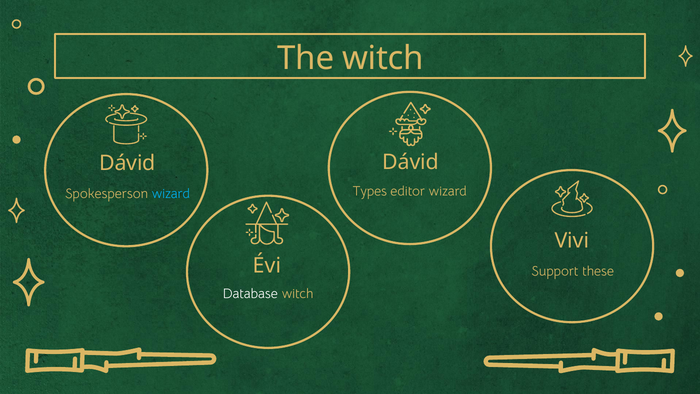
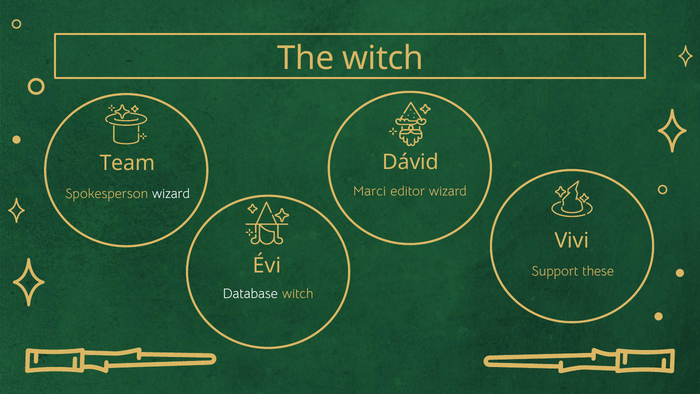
Dávid at (127, 163): Dávid -> Team
Types: Types -> Marci
wizard at (171, 193) colour: light blue -> white
